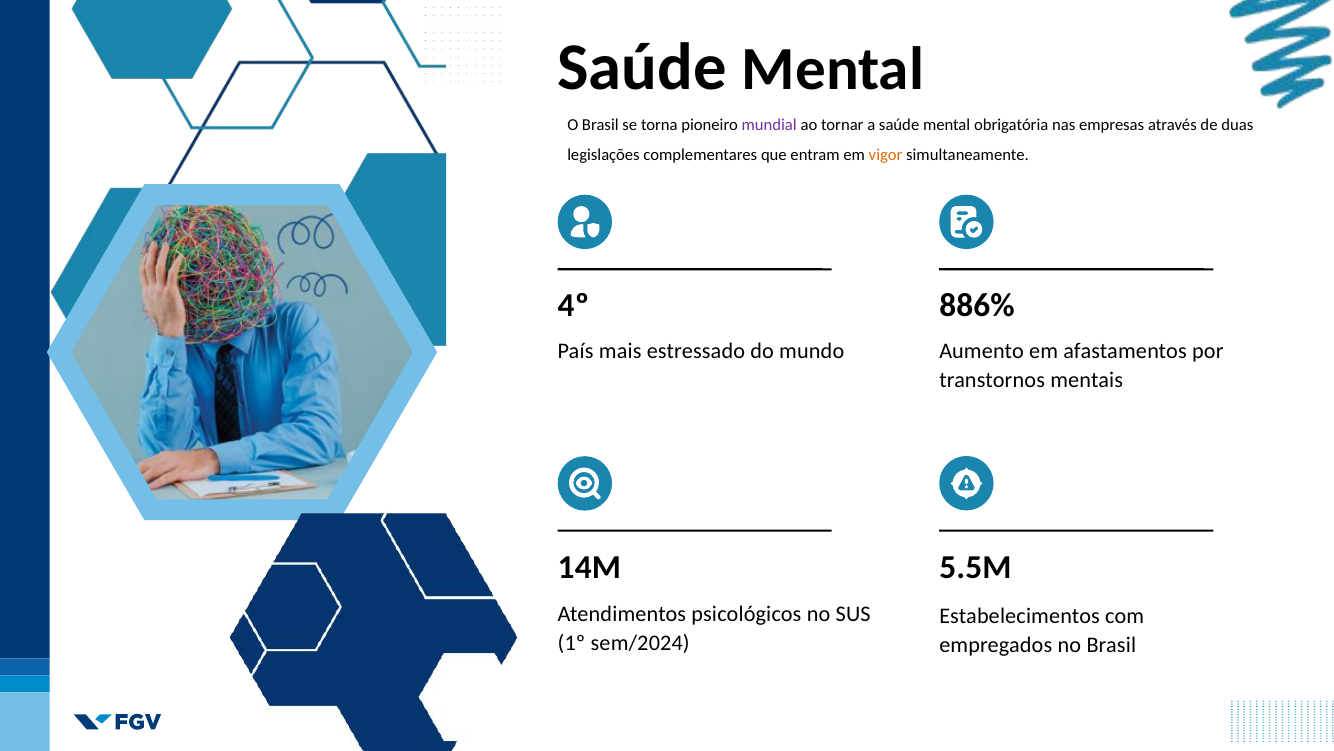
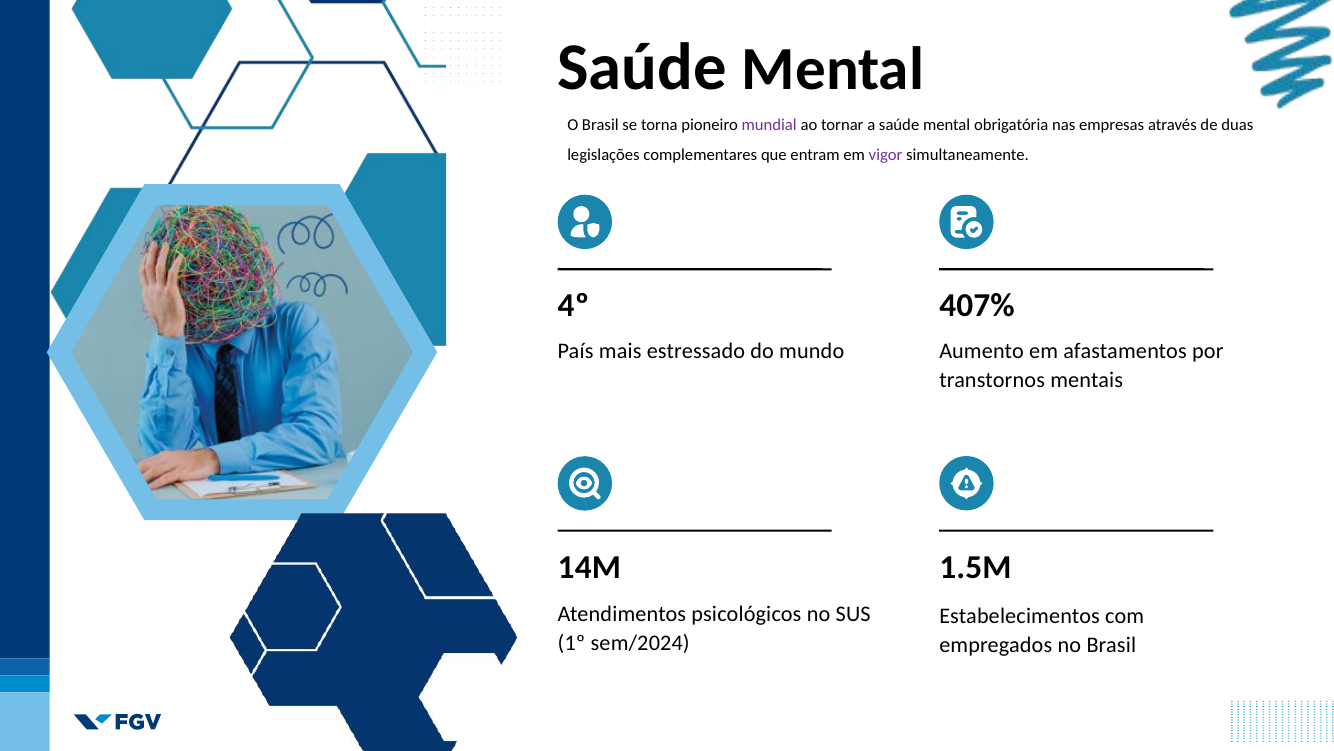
vigor colour: orange -> purple
886%: 886% -> 407%
5.5M: 5.5M -> 1.5M
